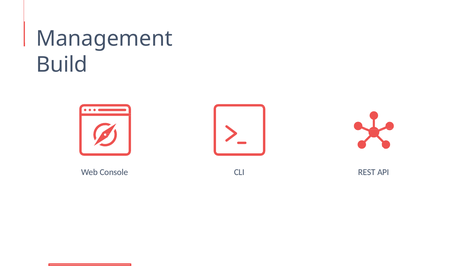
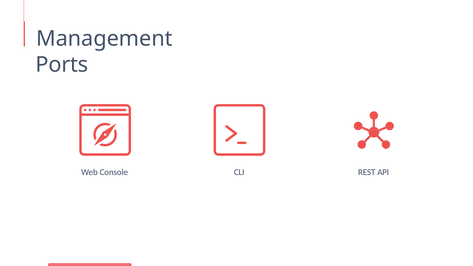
Build: Build -> Ports
